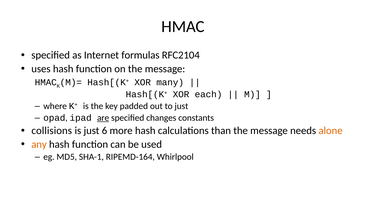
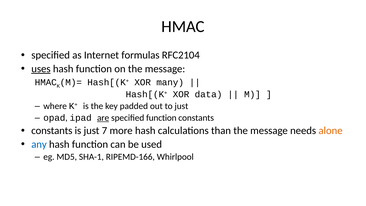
uses underline: none -> present
each: each -> data
specified changes: changes -> function
collisions at (52, 131): collisions -> constants
6: 6 -> 7
any colour: orange -> blue
RIPEMD-164: RIPEMD-164 -> RIPEMD-166
